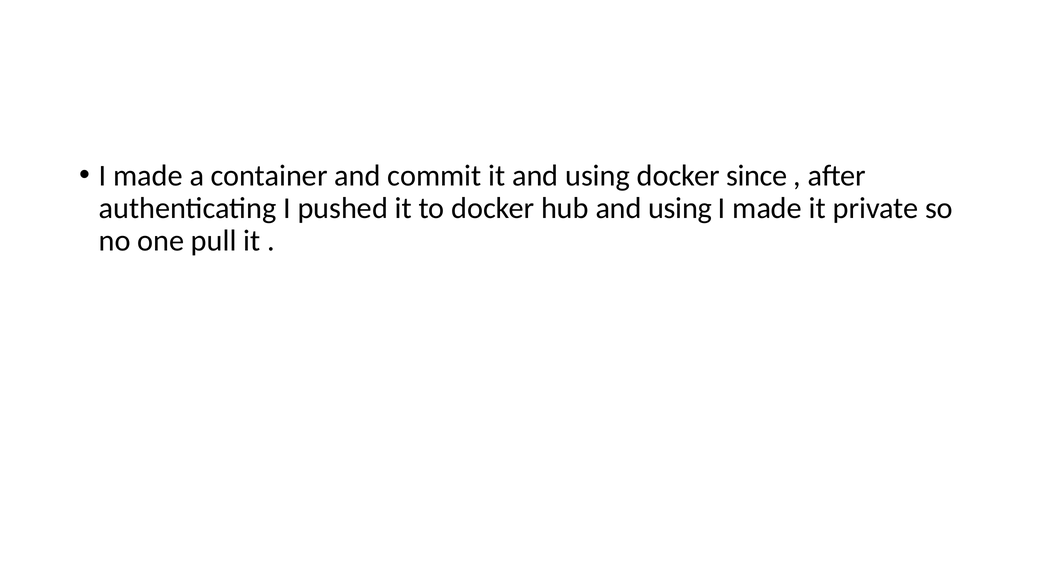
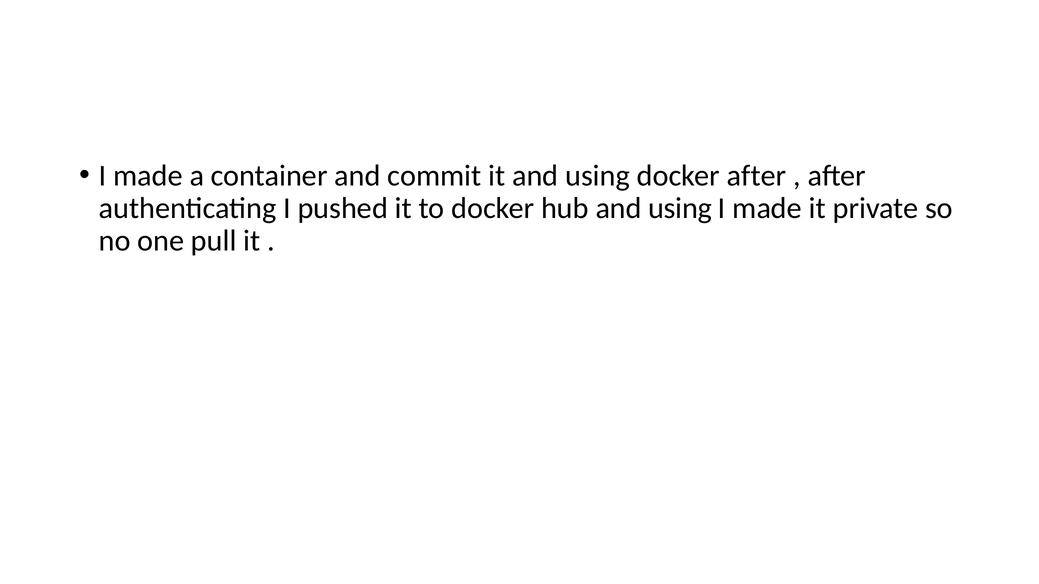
docker since: since -> after
